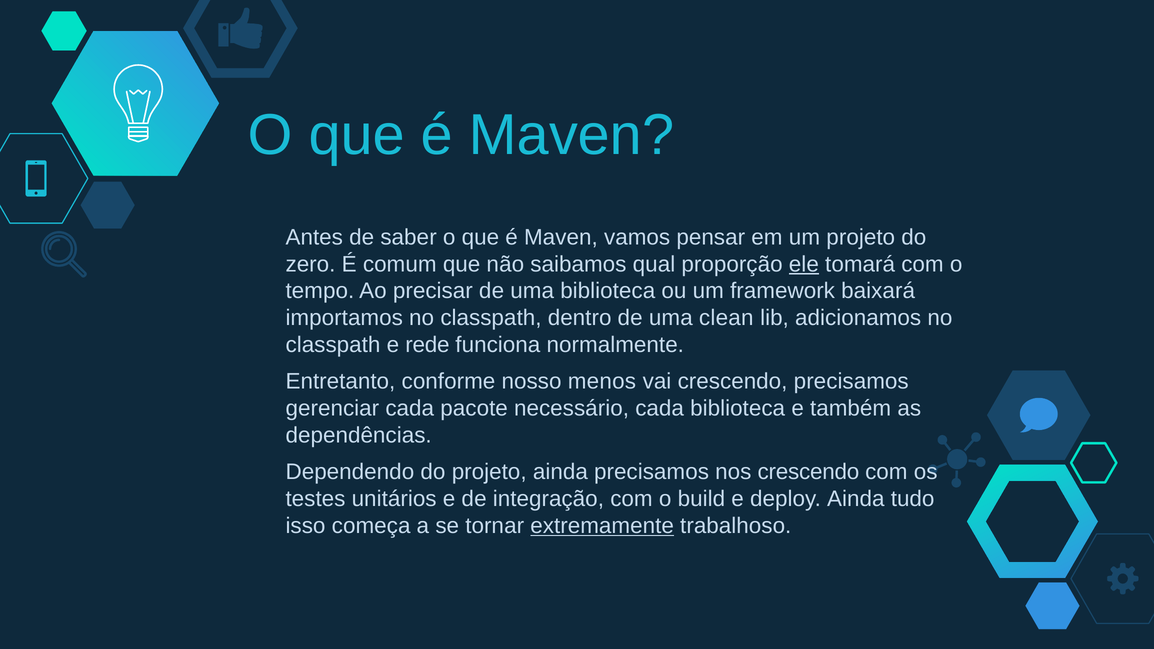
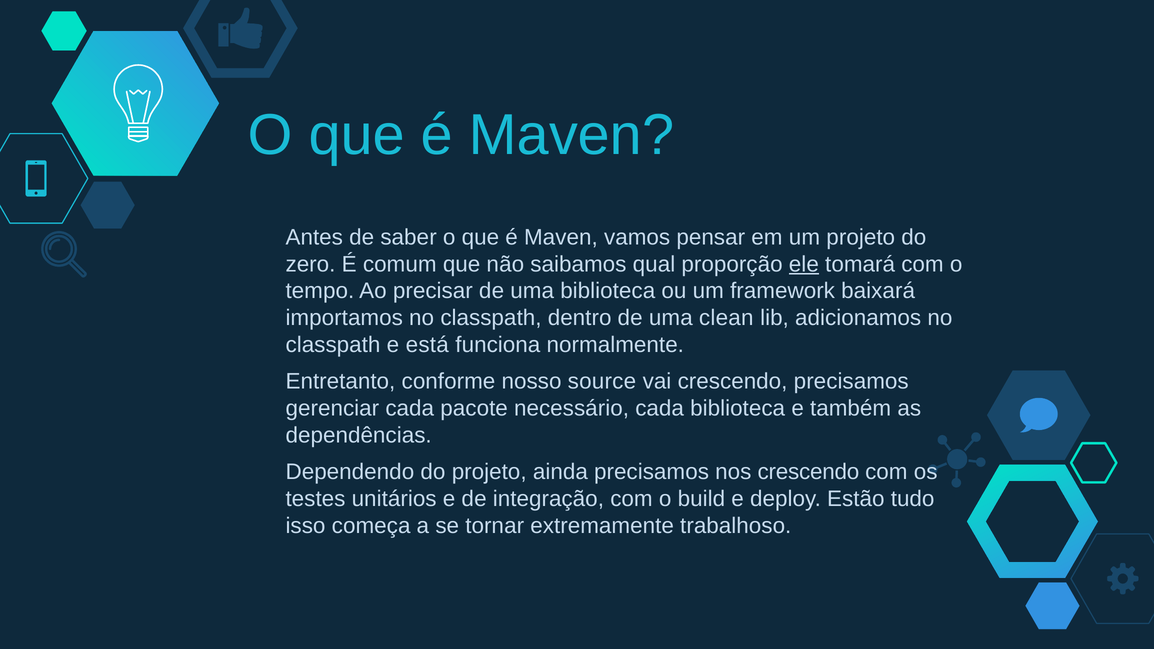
rede: rede -> está
menos: menos -> source
deploy Ainda: Ainda -> Estão
extremamente underline: present -> none
